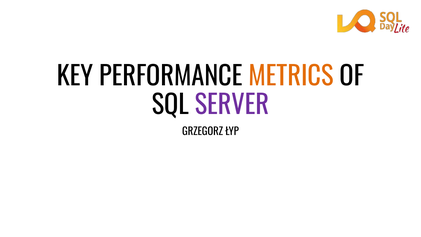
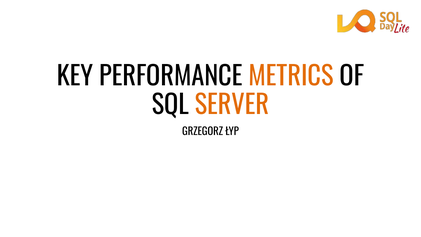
SERVER colour: purple -> orange
